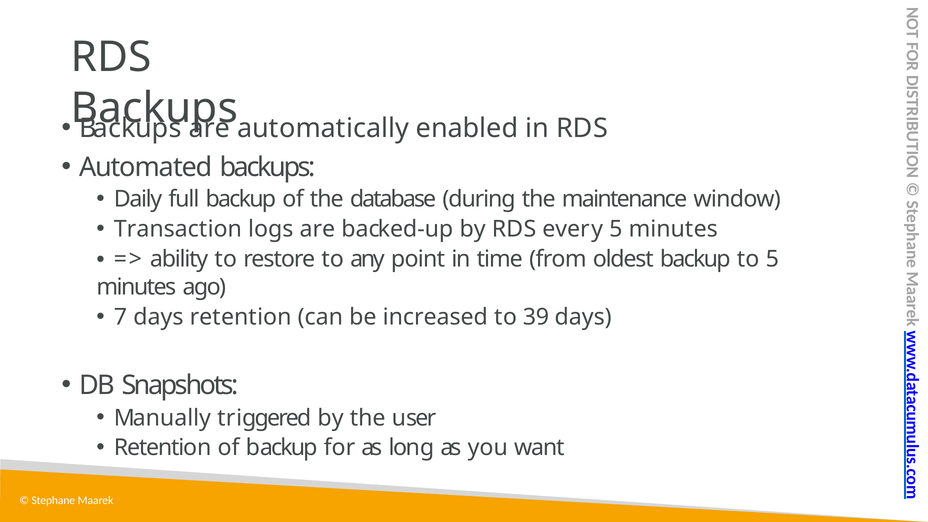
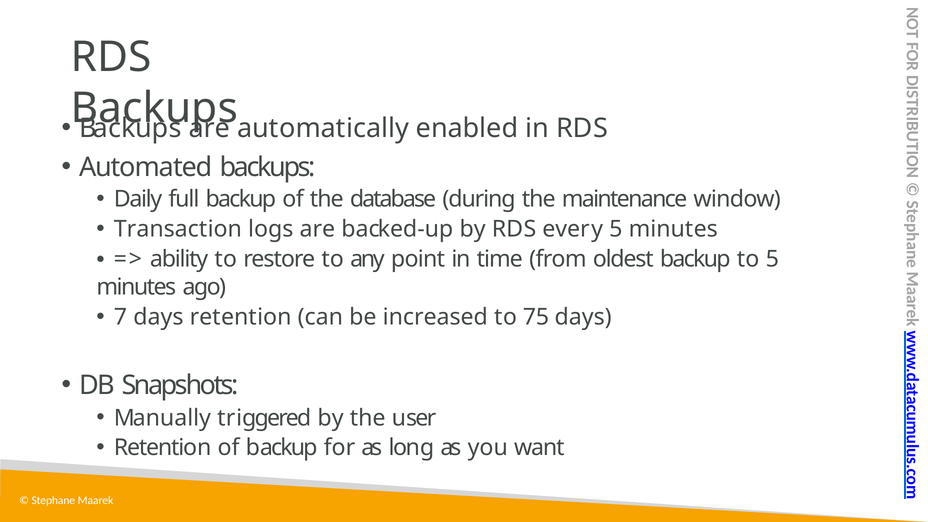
39: 39 -> 75
